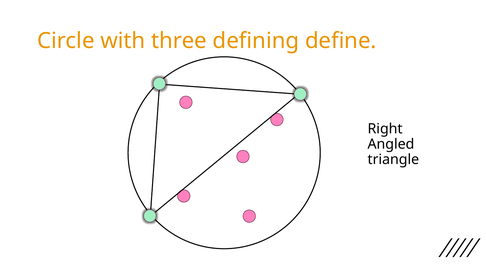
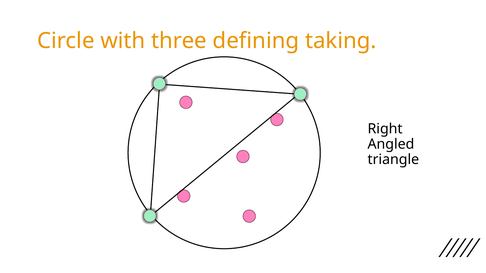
define: define -> taking
